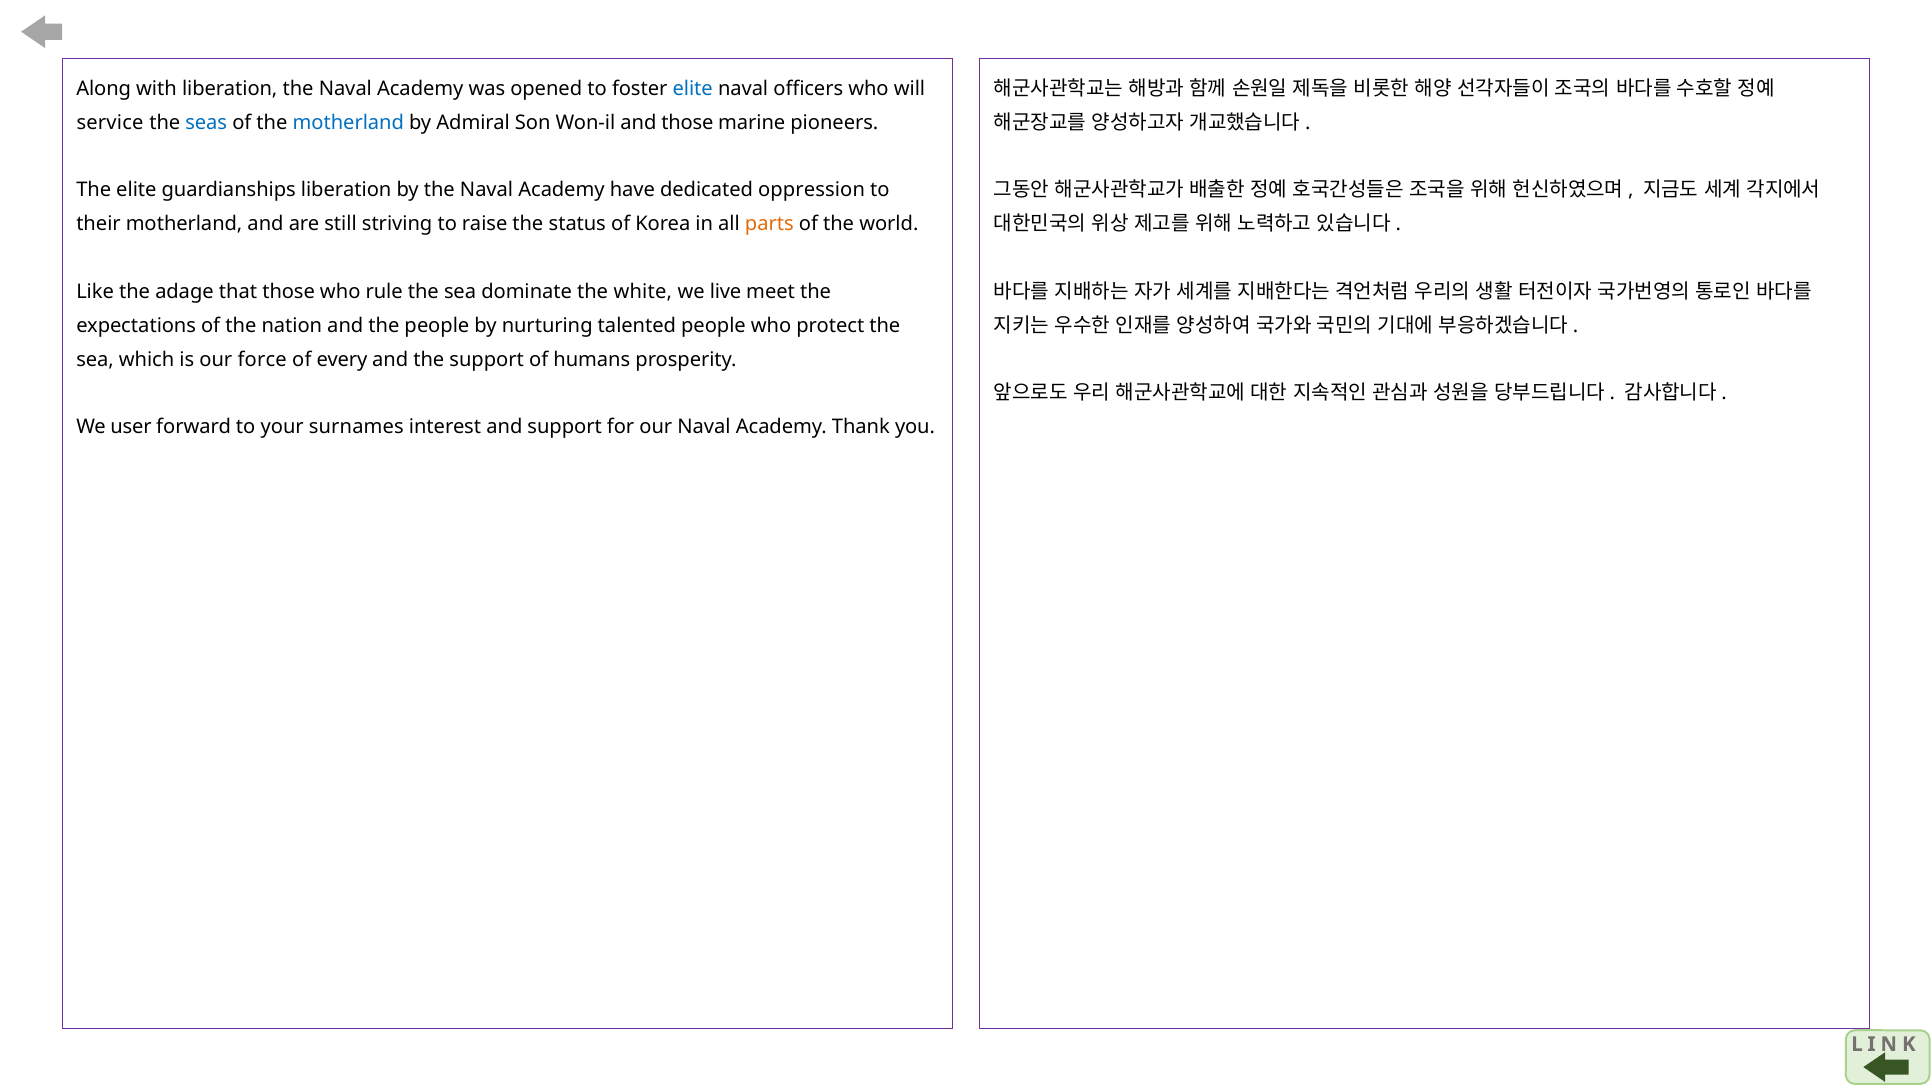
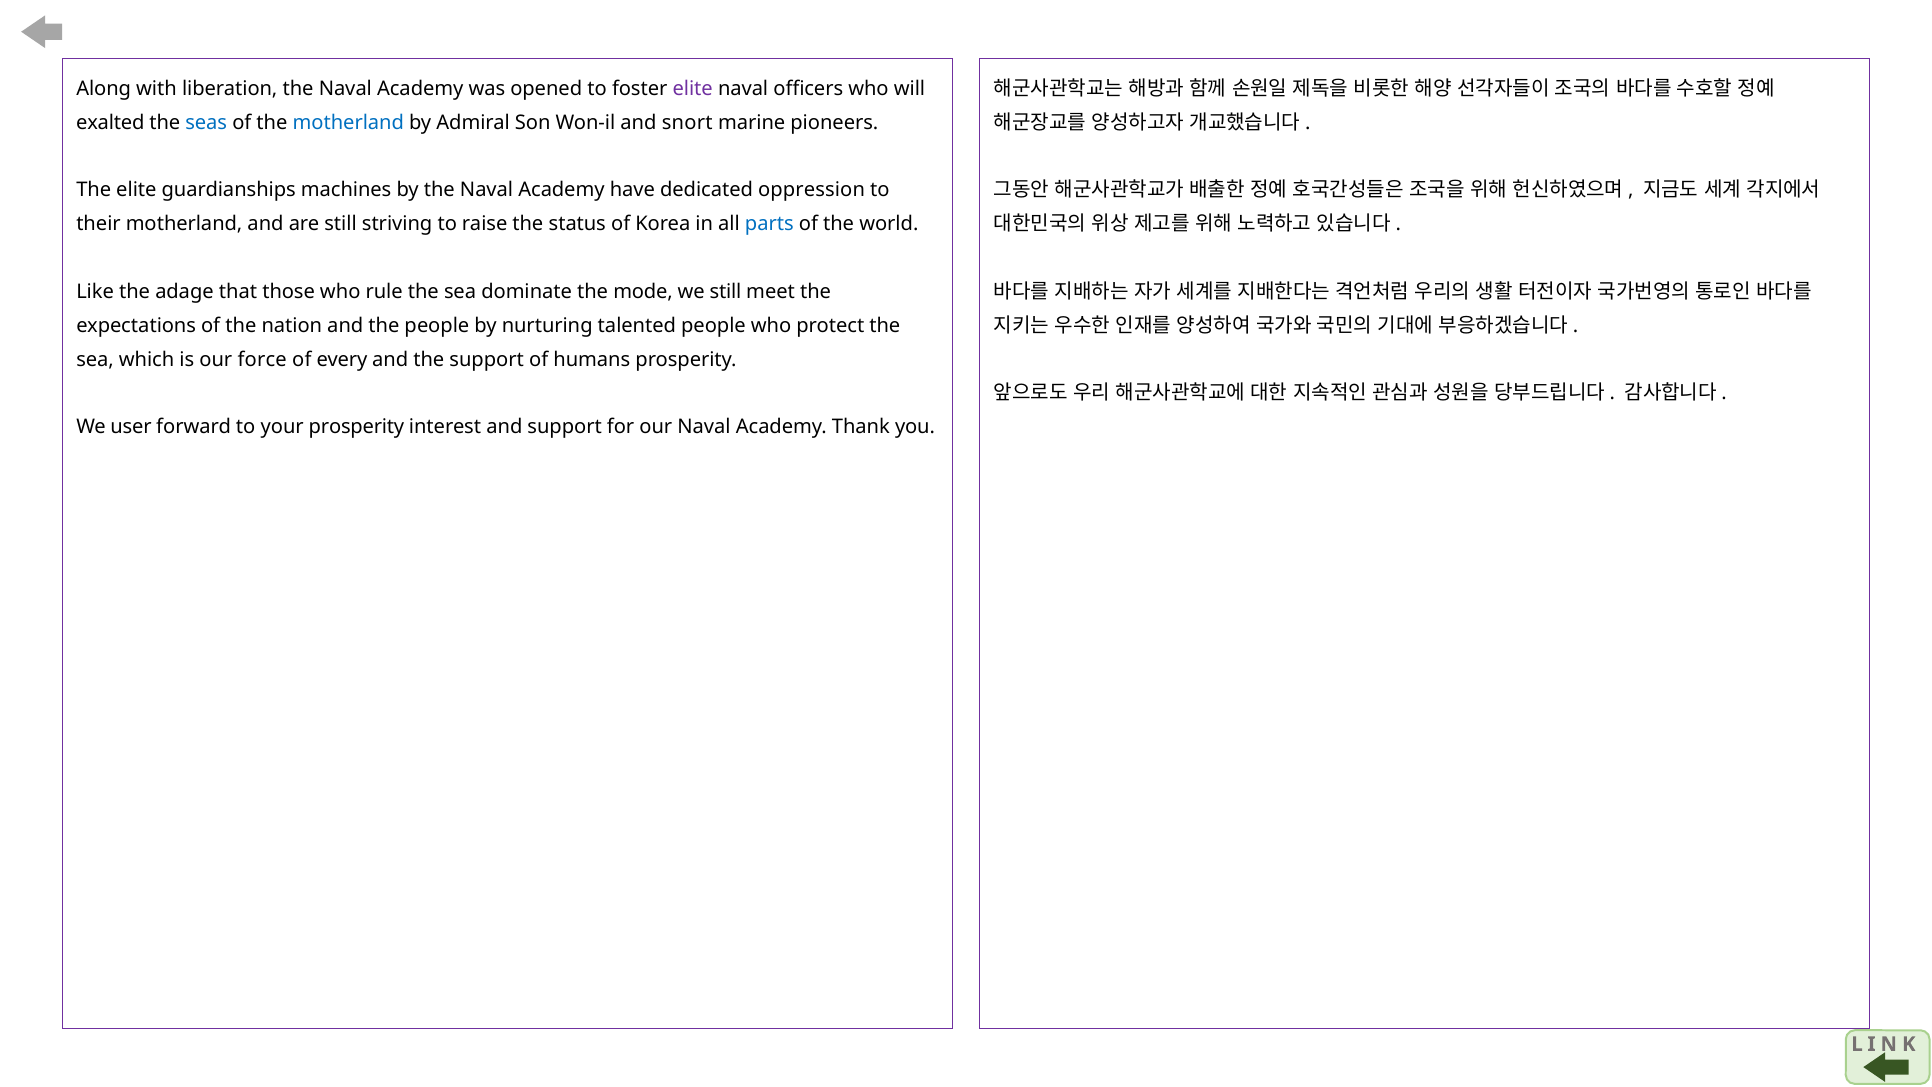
elite at (693, 89) colour: blue -> purple
service: service -> exalted
and those: those -> snort
guardianships liberation: liberation -> machines
parts colour: orange -> blue
white: white -> mode
we live: live -> still
your surnames: surnames -> prosperity
